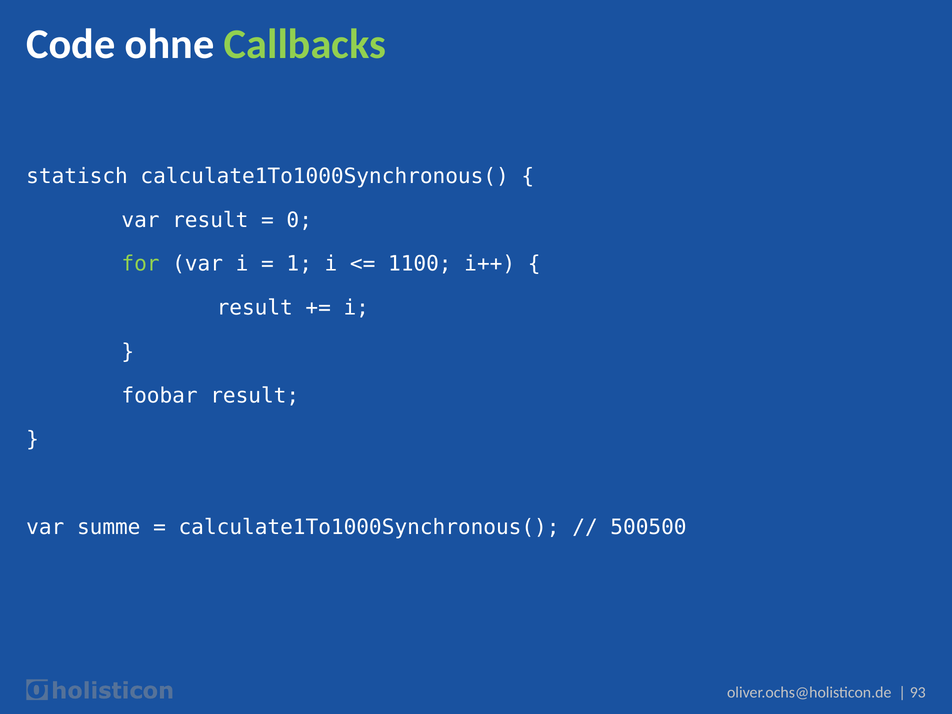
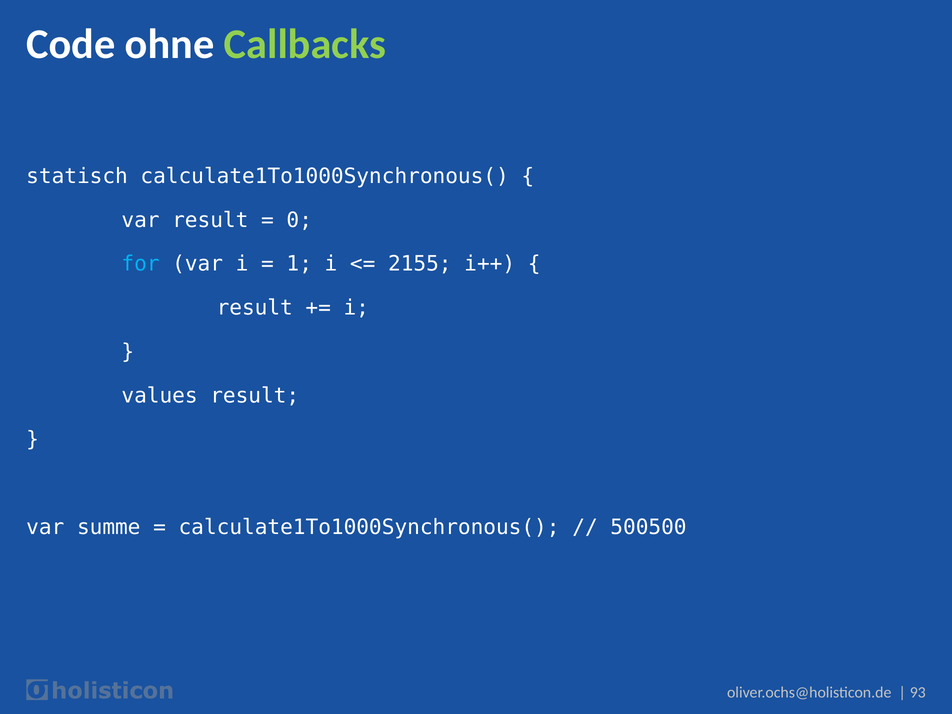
for colour: light green -> light blue
1100: 1100 -> 2155
foobar: foobar -> values
